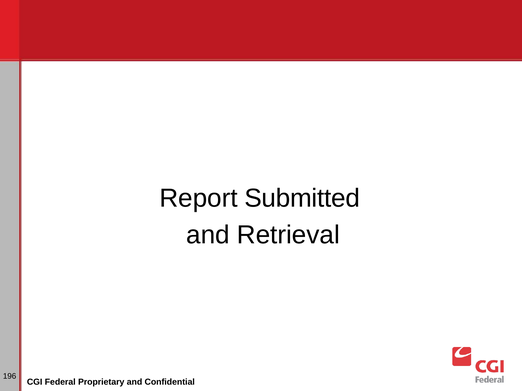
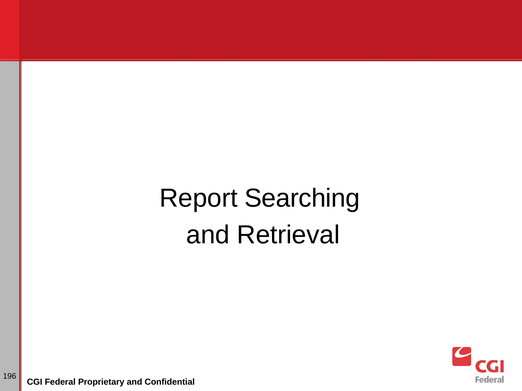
Submitted: Submitted -> Searching
